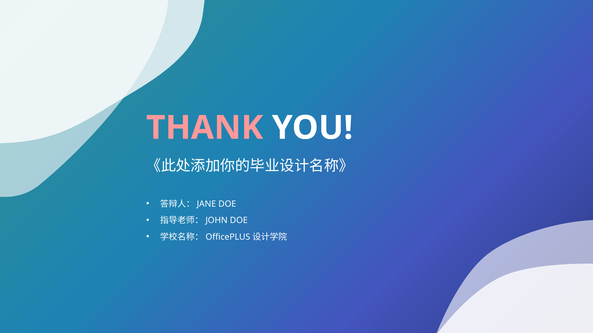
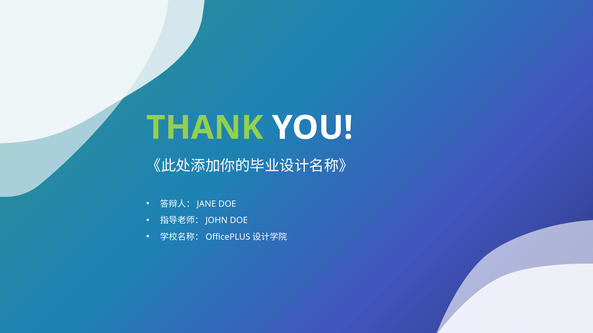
THANK colour: pink -> light green
